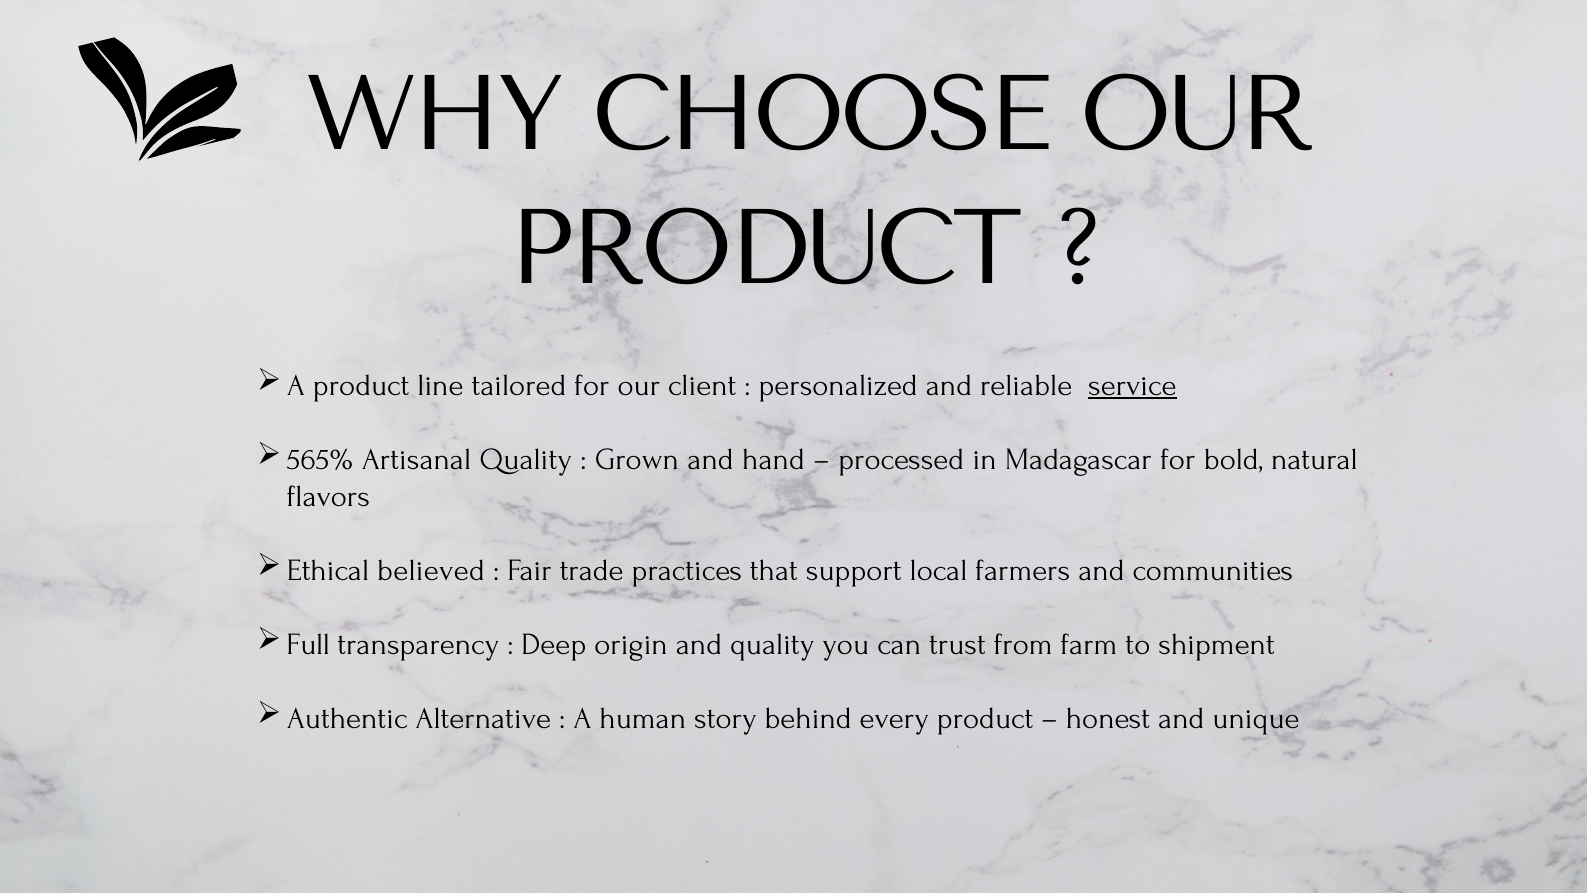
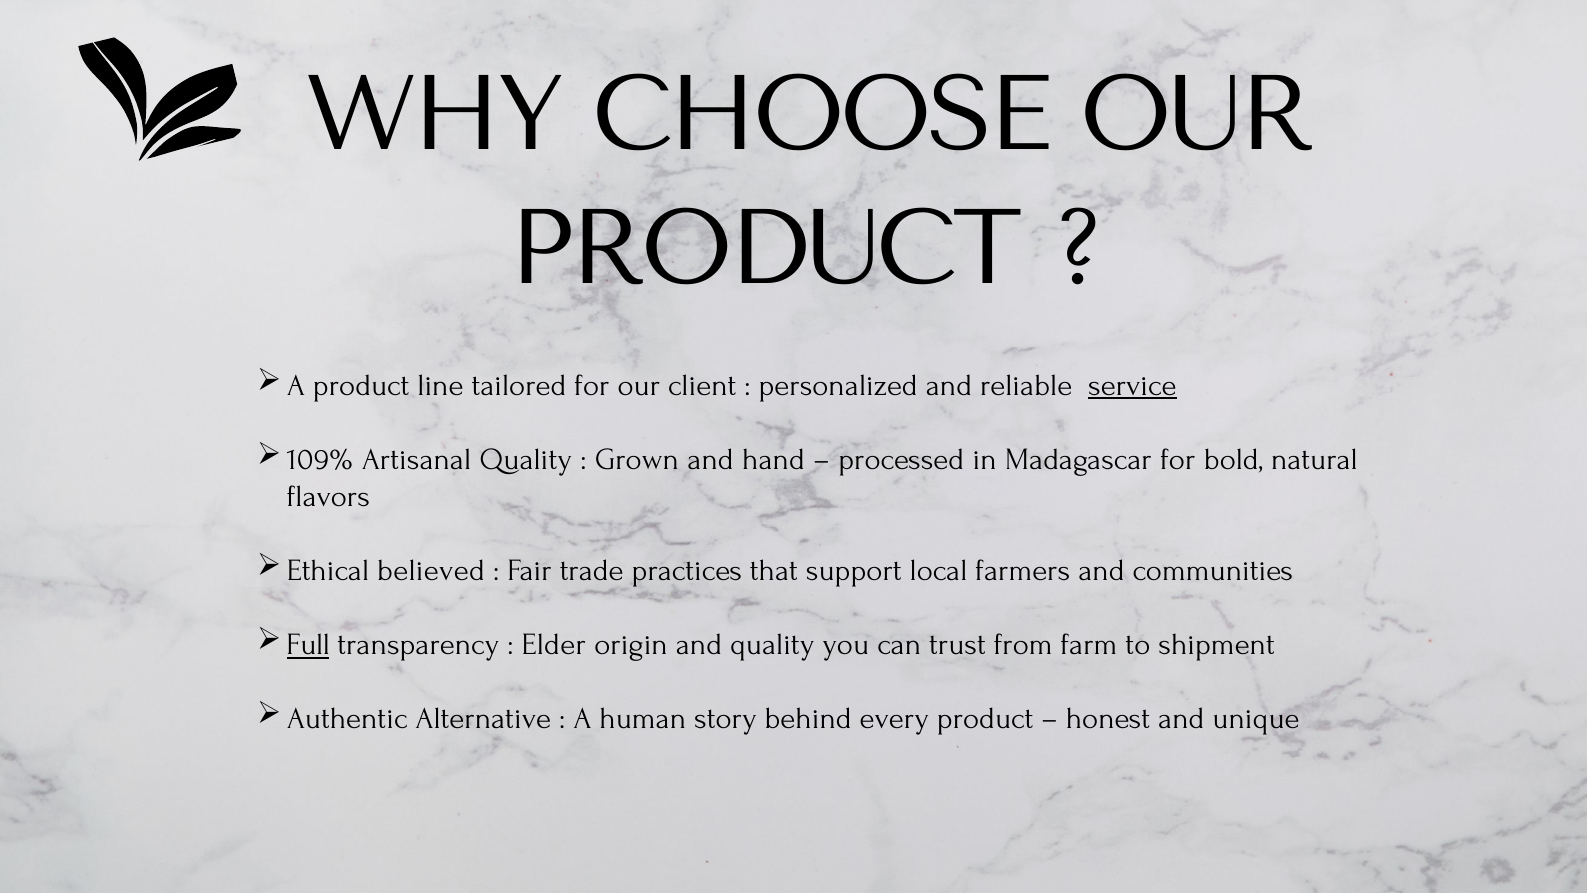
565%: 565% -> 109%
Full underline: none -> present
Deep: Deep -> Elder
